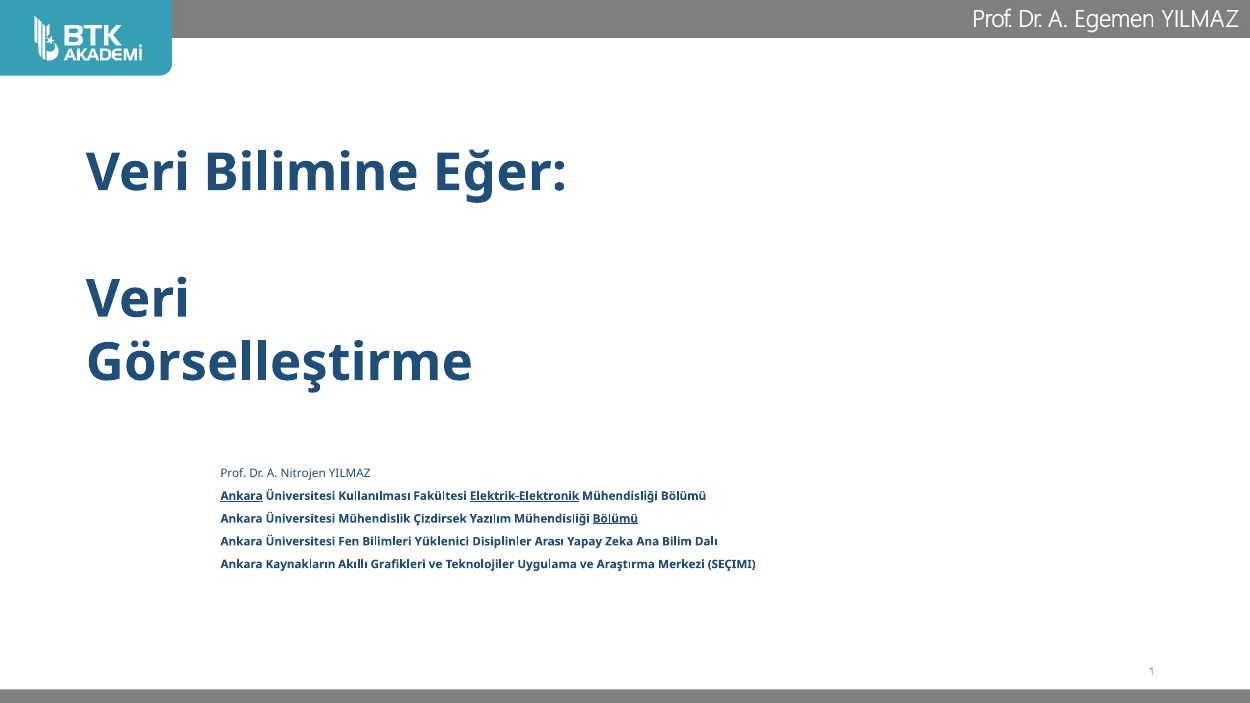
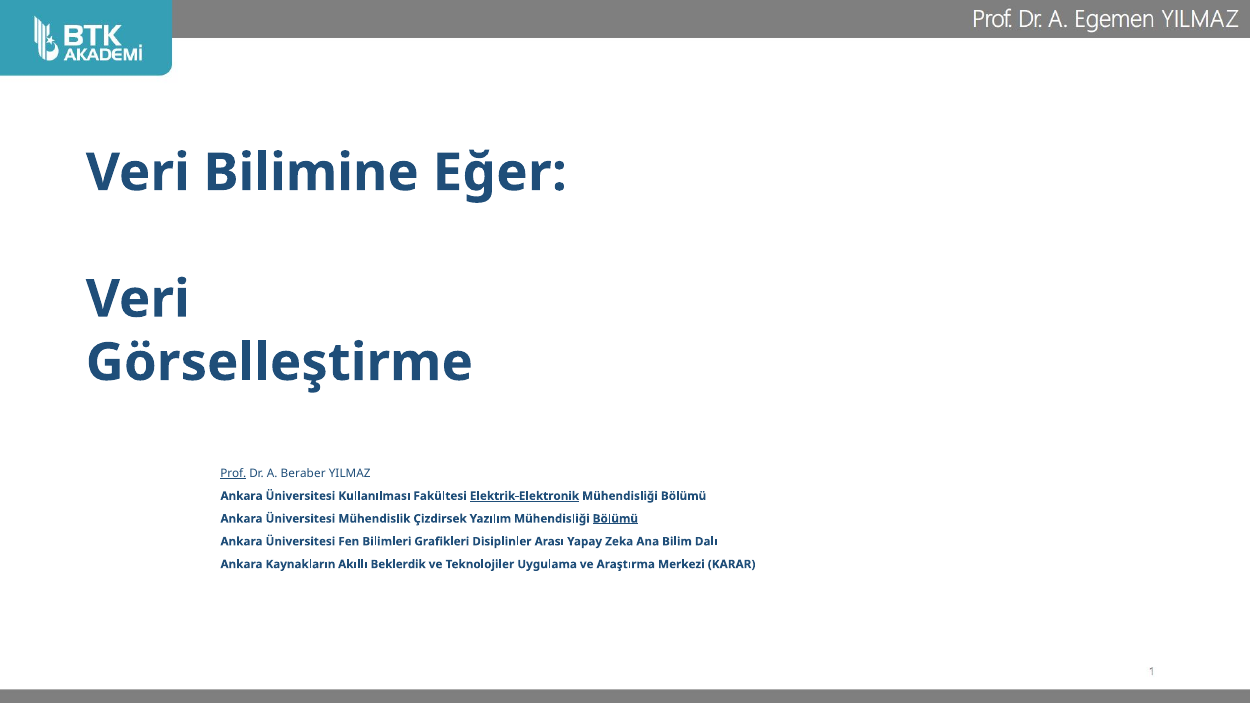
Prof underline: none -> present
Nitrojen: Nitrojen -> Beraber
Ankara at (242, 496) underline: present -> none
Yüklenici: Yüklenici -> Grafikleri
Grafikleri: Grafikleri -> Beklerdik
SEÇIMI: SEÇIMI -> KARAR
